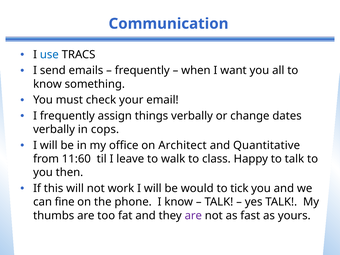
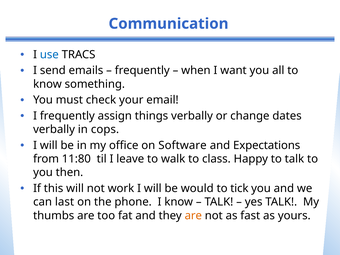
Architect: Architect -> Software
Quantitative: Quantitative -> Expectations
11:60: 11:60 -> 11:80
fine: fine -> last
are at (193, 216) colour: purple -> orange
